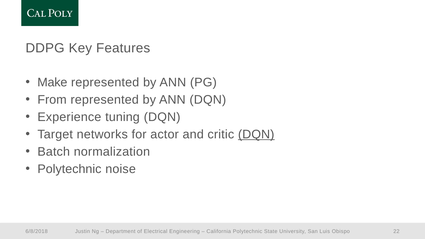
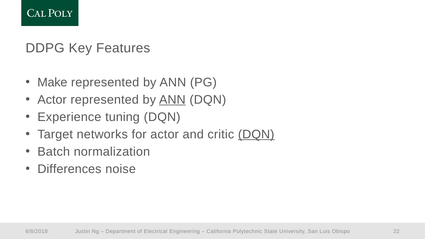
From at (52, 100): From -> Actor
ANN at (172, 100) underline: none -> present
Polytechnic at (69, 169): Polytechnic -> Differences
